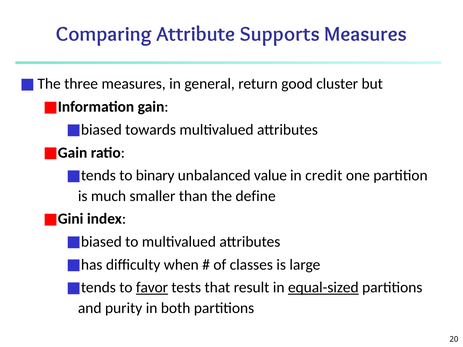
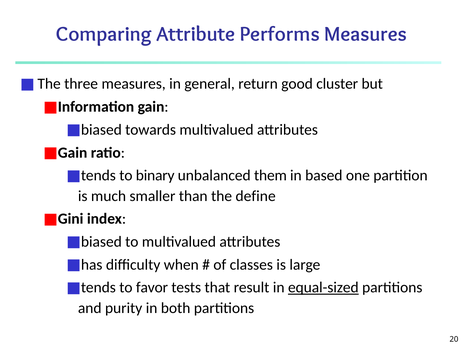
Supports: Supports -> Performs
value: value -> them
credit: credit -> based
favor underline: present -> none
